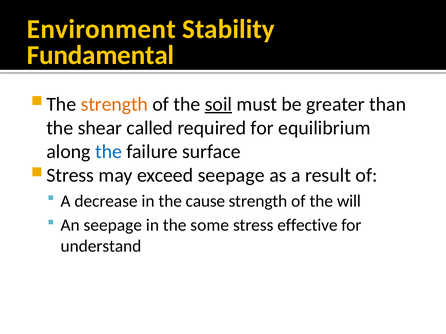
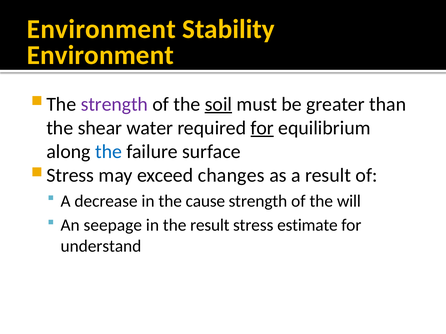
Fundamental at (100, 55): Fundamental -> Environment
strength at (114, 104) colour: orange -> purple
called: called -> water
for at (262, 128) underline: none -> present
exceed seepage: seepage -> changes
the some: some -> result
effective: effective -> estimate
